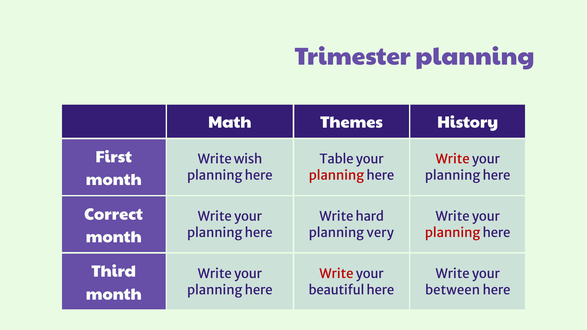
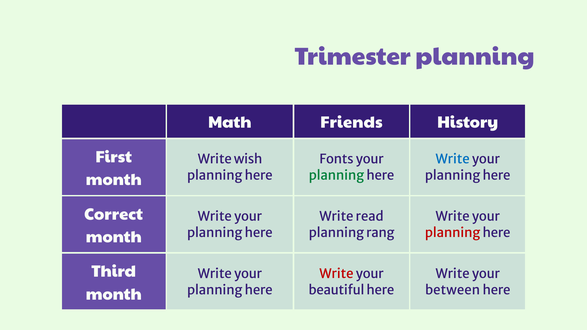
Themes: Themes -> Friends
Table: Table -> Fonts
Write at (453, 159) colour: red -> blue
planning at (336, 176) colour: red -> green
hard: hard -> read
very: very -> rang
